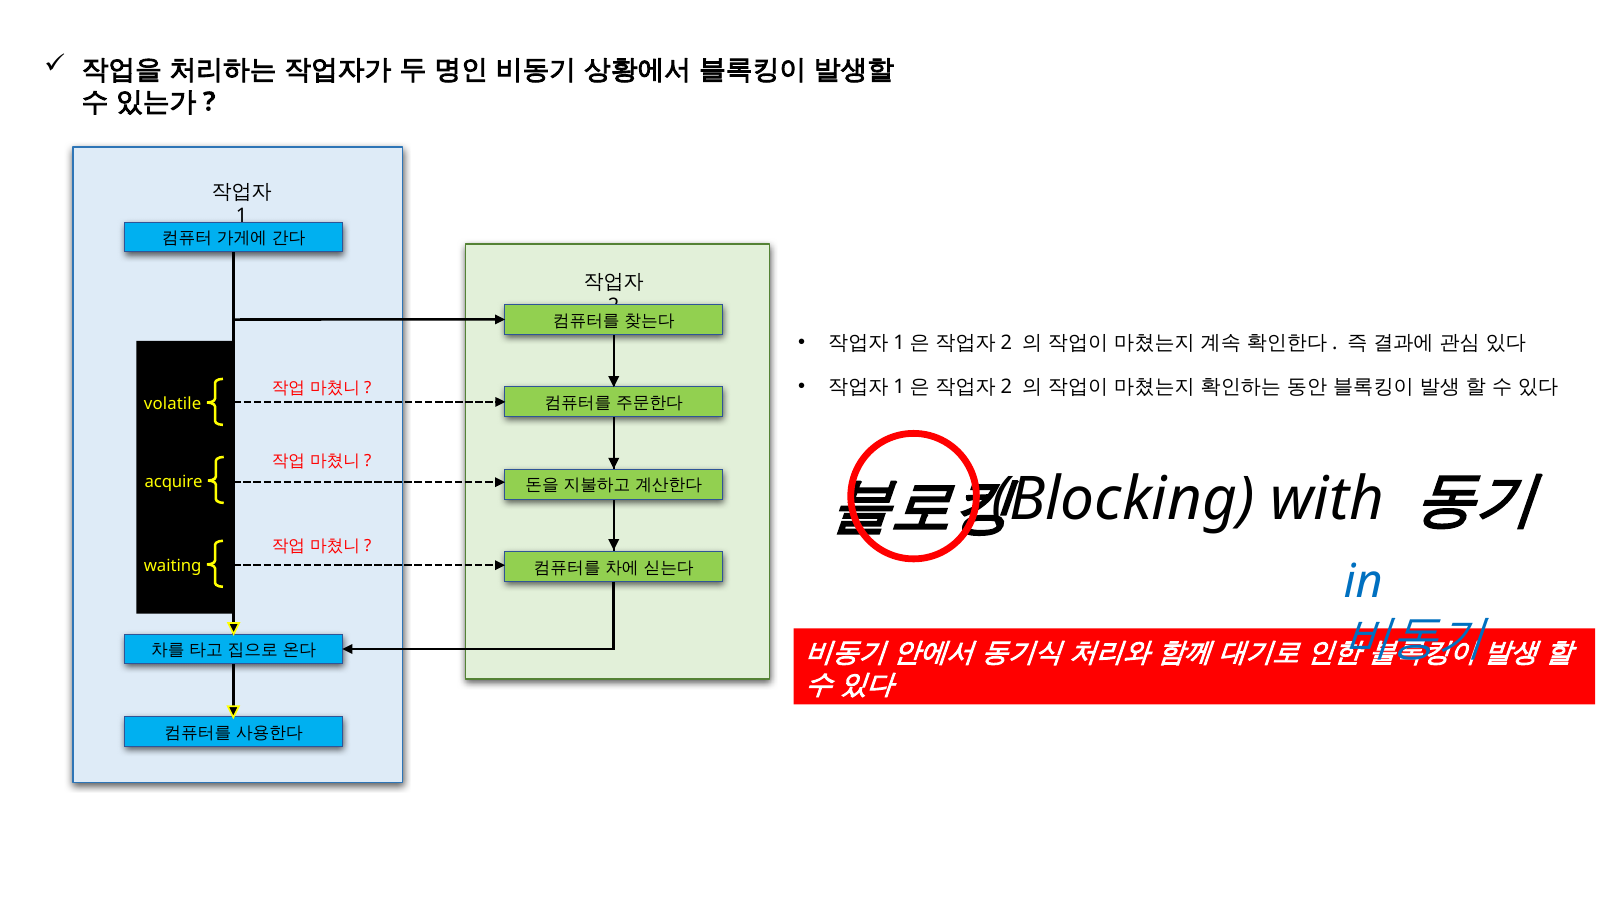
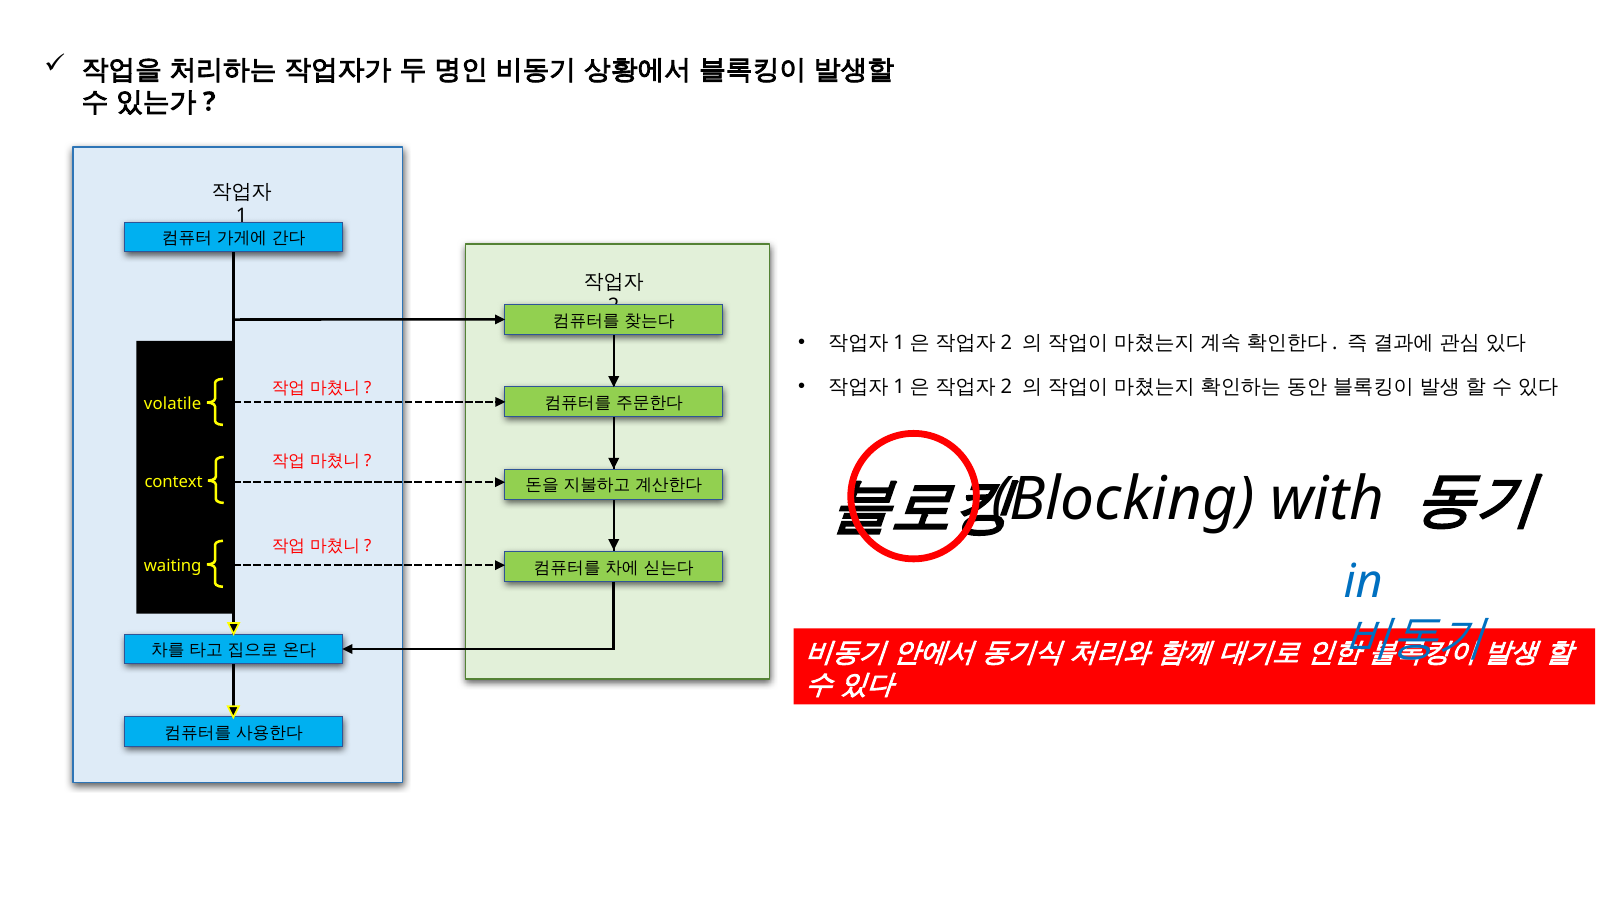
acquire: acquire -> context
